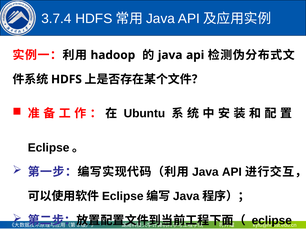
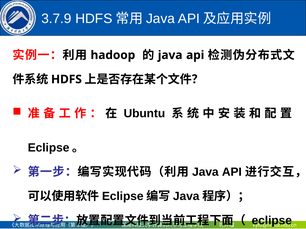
3.7.4: 3.7.4 -> 3.7.9
